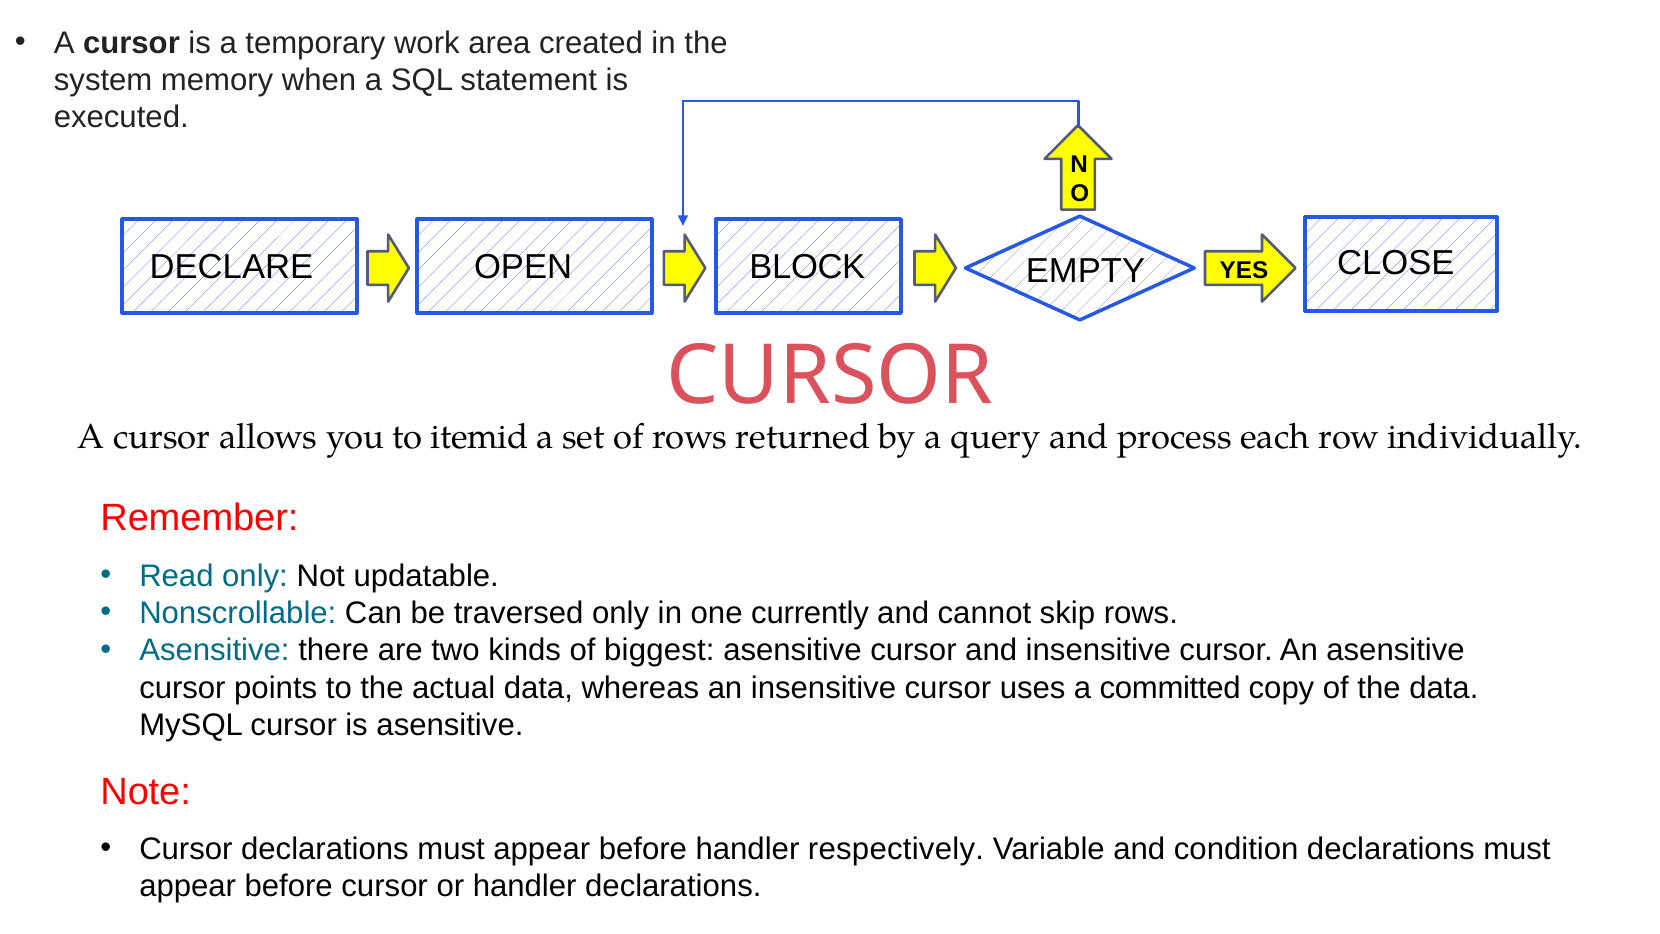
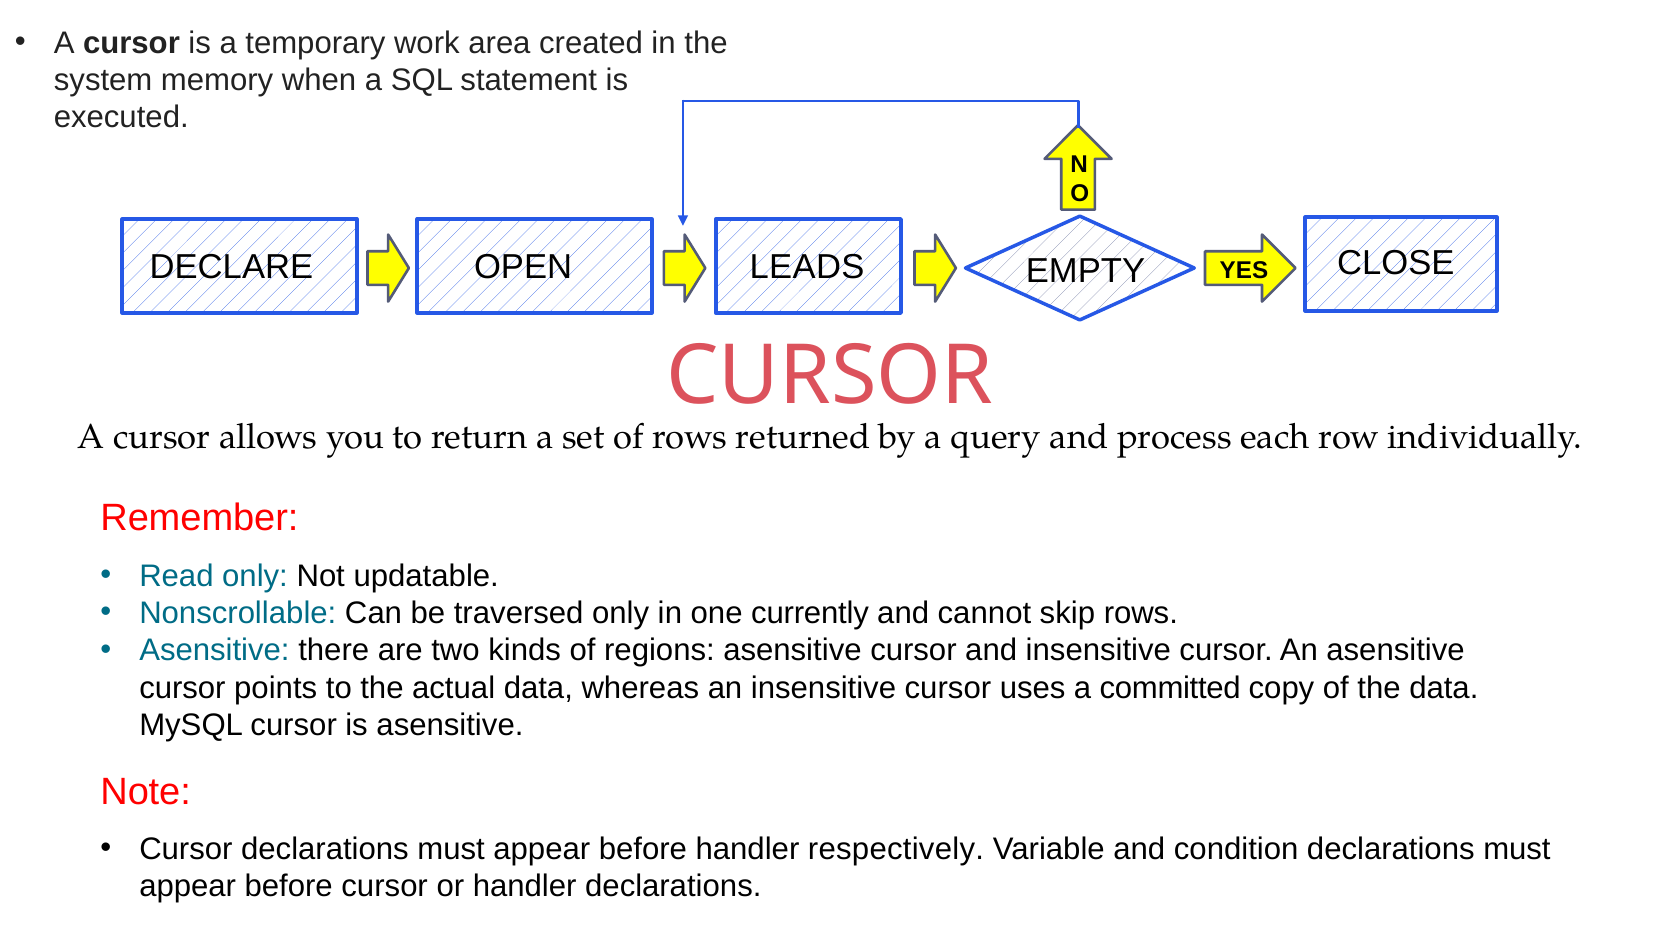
BLOCK: BLOCK -> LEADS
itemid: itemid -> return
biggest: biggest -> regions
